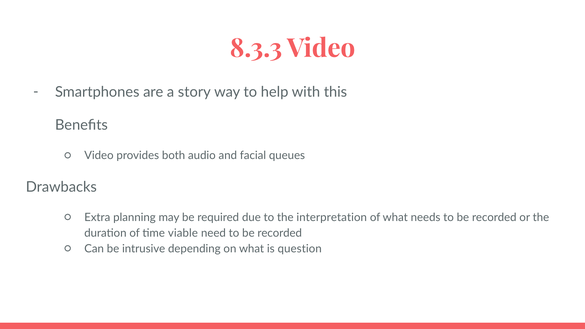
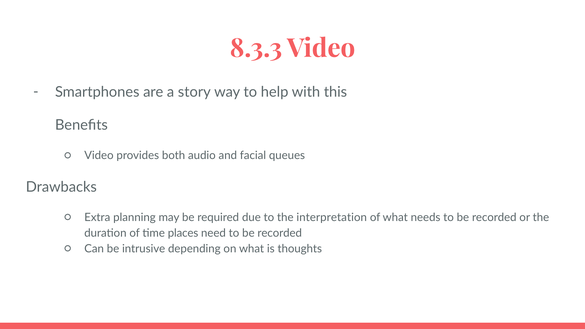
viable: viable -> places
question: question -> thoughts
